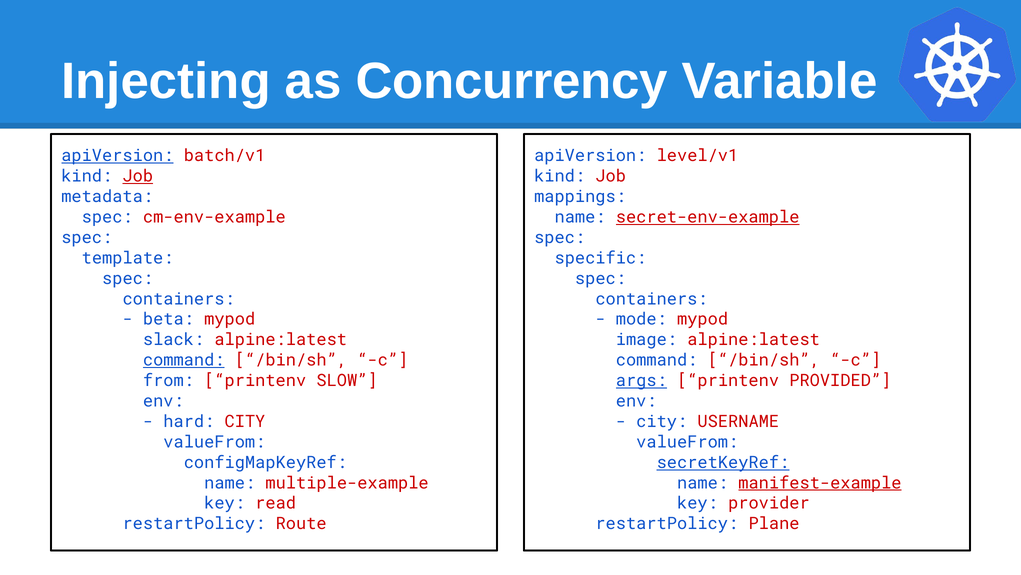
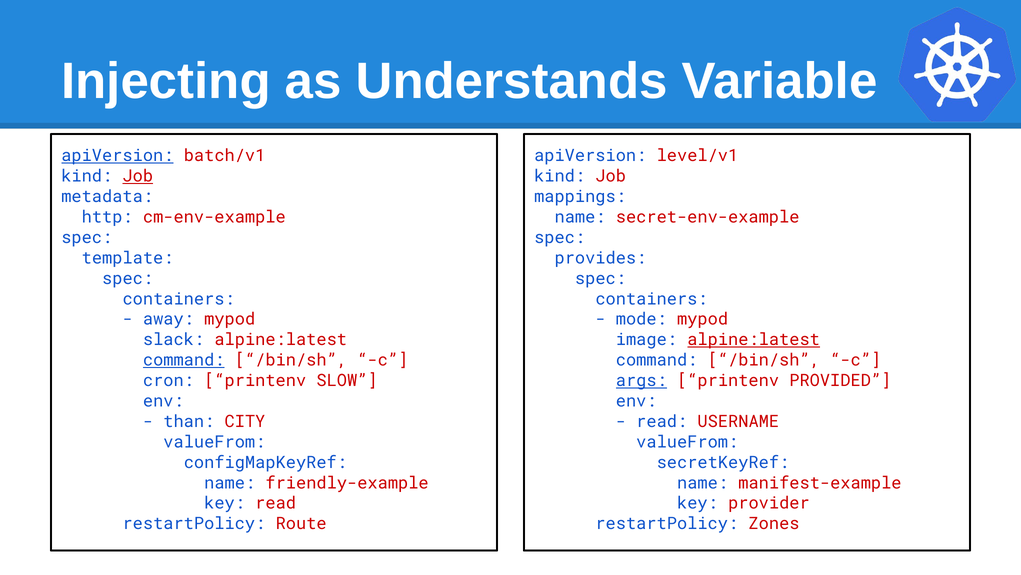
Concurrency: Concurrency -> Understands
spec at (107, 217): spec -> http
secret-env-example underline: present -> none
specific: specific -> provides
beta: beta -> away
alpine:latest at (754, 339) underline: none -> present
from: from -> cron
hard: hard -> than
city at (662, 421): city -> read
secretKeyRef underline: present -> none
multiple-example: multiple-example -> friendly-example
manifest-example underline: present -> none
Plane: Plane -> Zones
